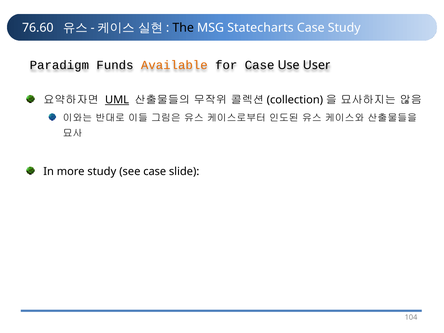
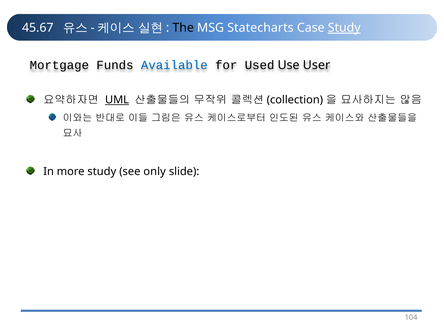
76.60: 76.60 -> 45.67
Study at (344, 28) underline: none -> present
Paradigm: Paradigm -> Mortgage
Available colour: orange -> blue
for Case: Case -> Used
see case: case -> only
